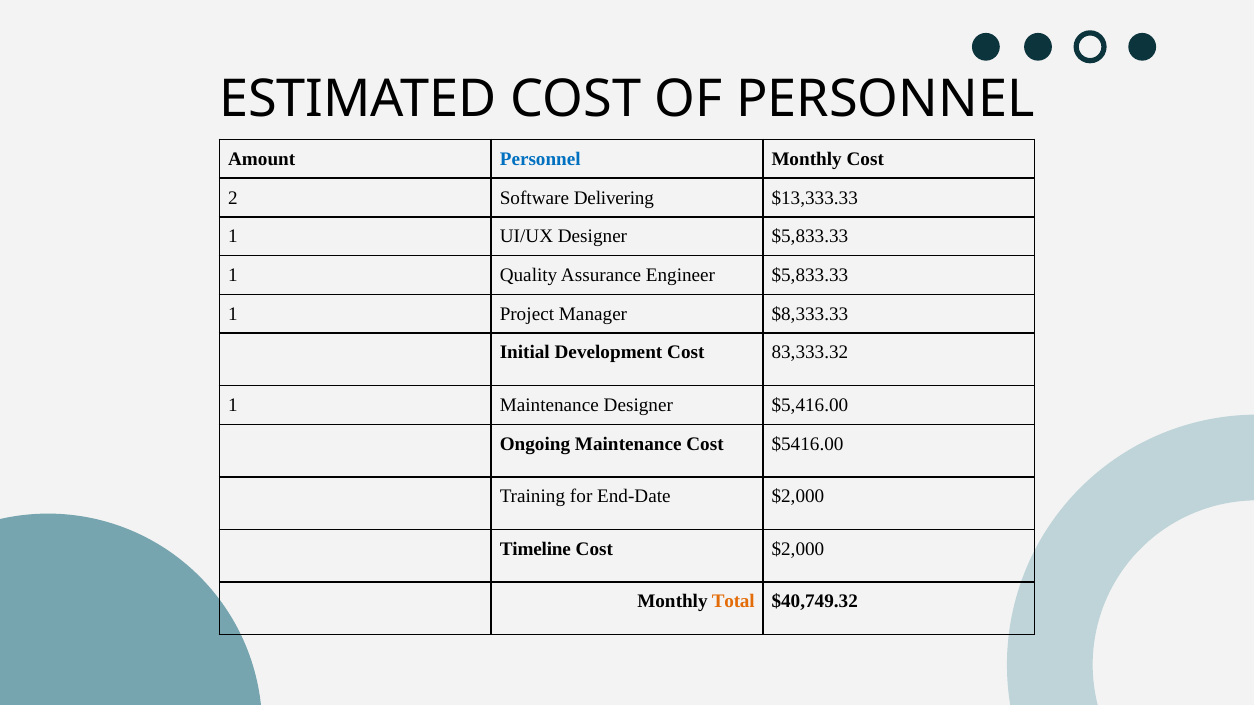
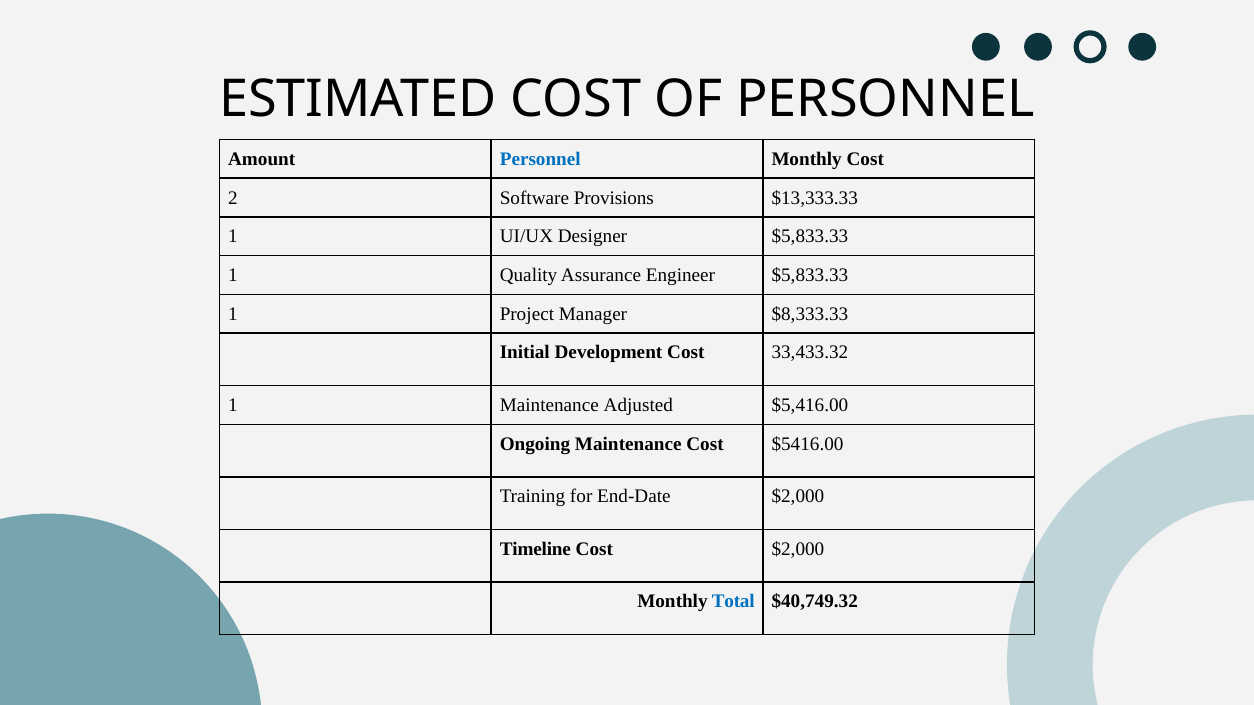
Delivering: Delivering -> Provisions
83,333.32: 83,333.32 -> 33,433.32
Maintenance Designer: Designer -> Adjusted
Total colour: orange -> blue
